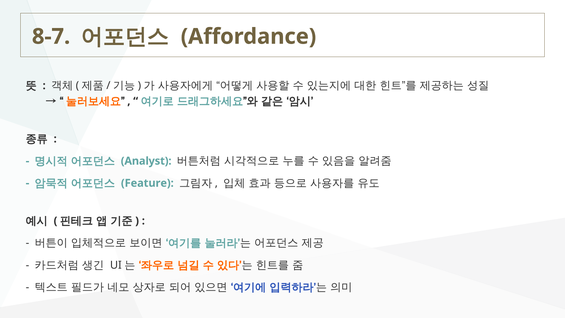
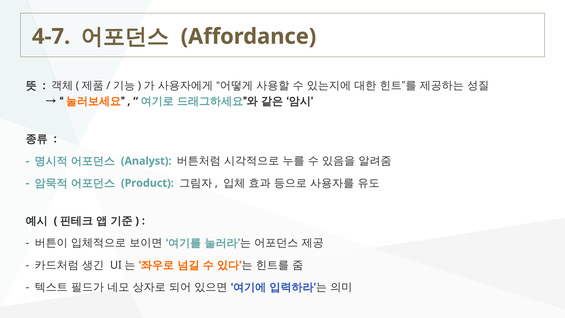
8-7: 8-7 -> 4-7
Feature: Feature -> Product
